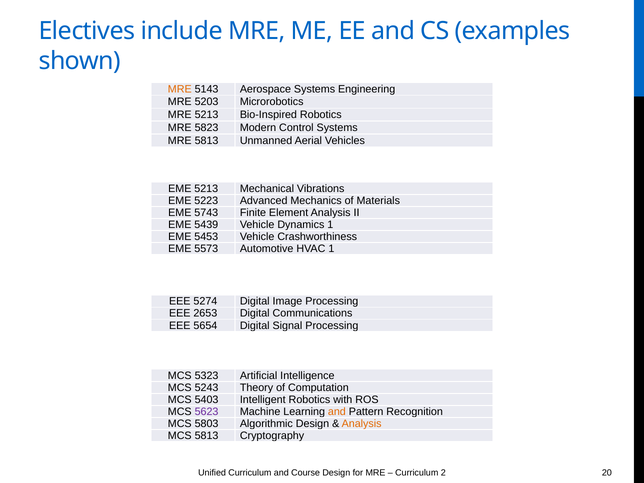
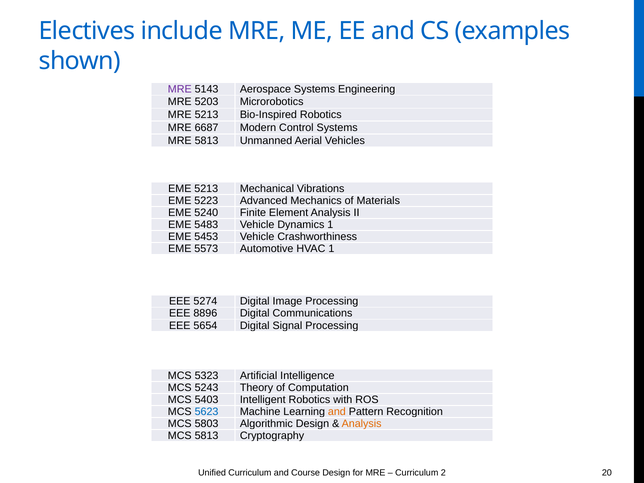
MRE at (180, 89) colour: orange -> purple
5823: 5823 -> 6687
5743: 5743 -> 5240
5439: 5439 -> 5483
2653: 2653 -> 8896
5623 colour: purple -> blue
